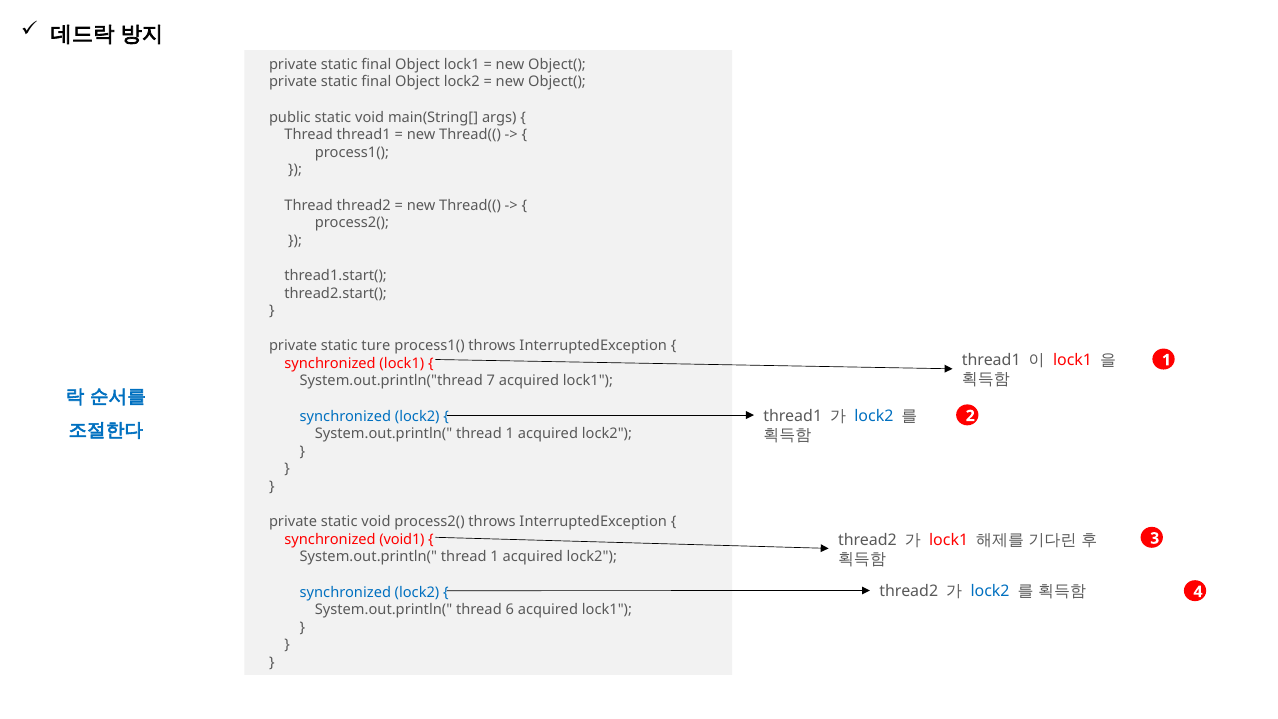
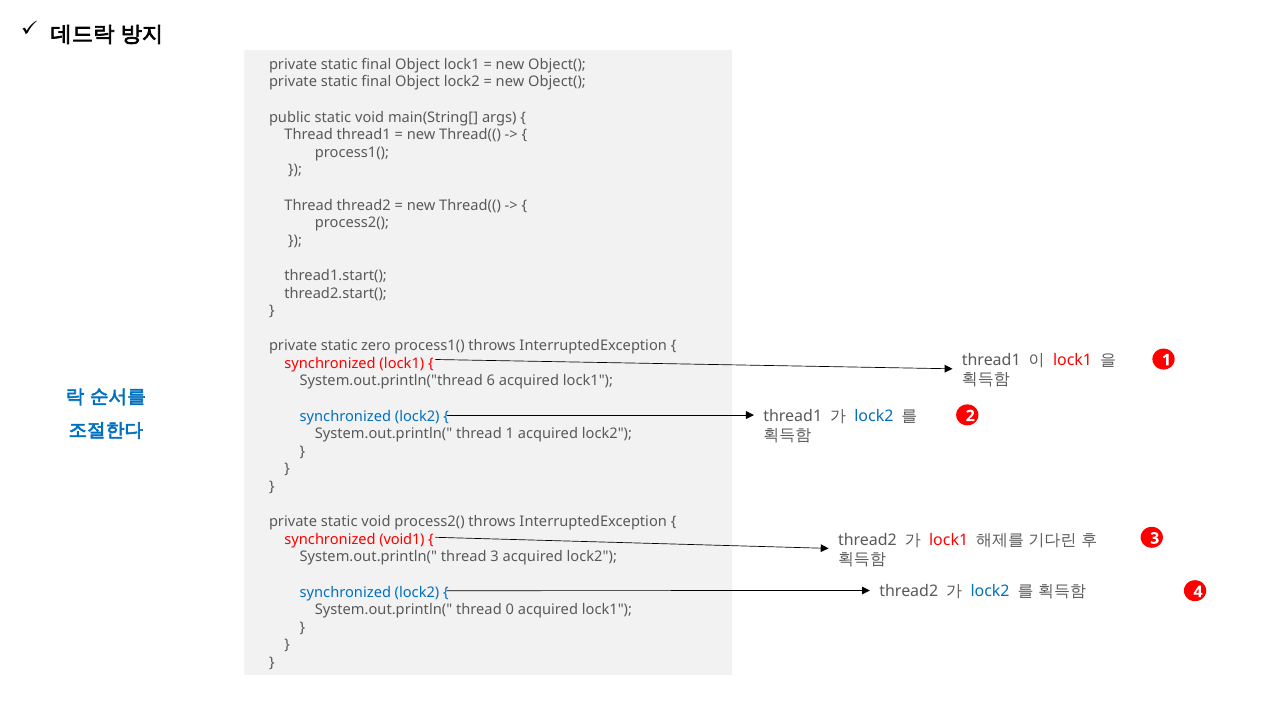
ture: ture -> zero
7: 7 -> 6
1 at (495, 557): 1 -> 3
6: 6 -> 0
